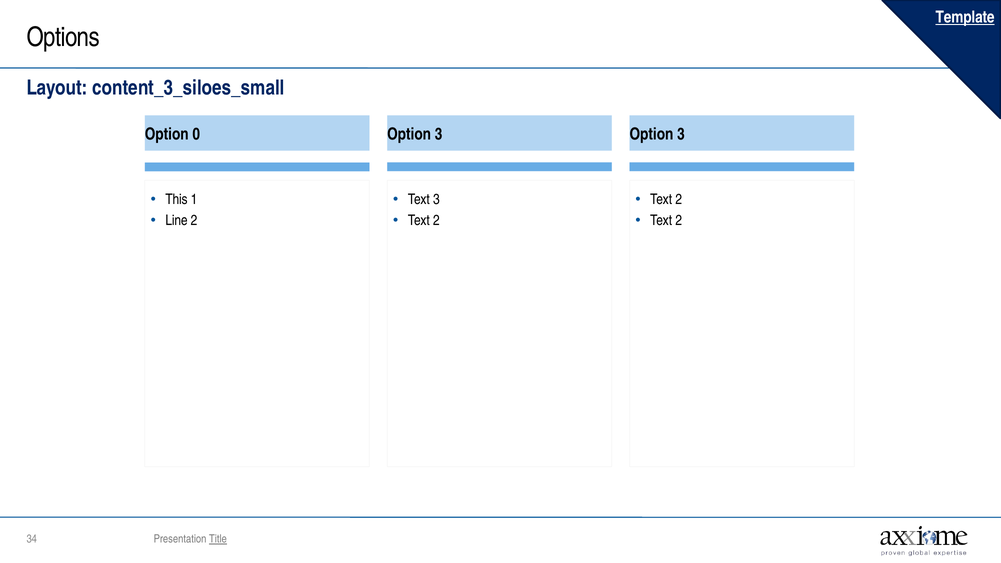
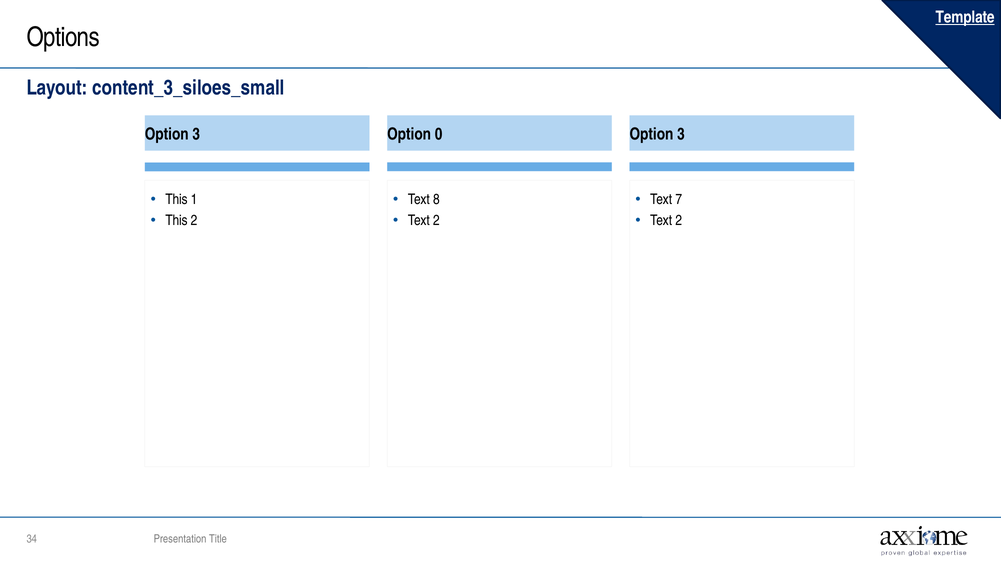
0 at (196, 134): 0 -> 3
3 at (439, 134): 3 -> 0
Text 3: 3 -> 8
2 at (679, 200): 2 -> 7
Line at (177, 221): Line -> This
Title underline: present -> none
